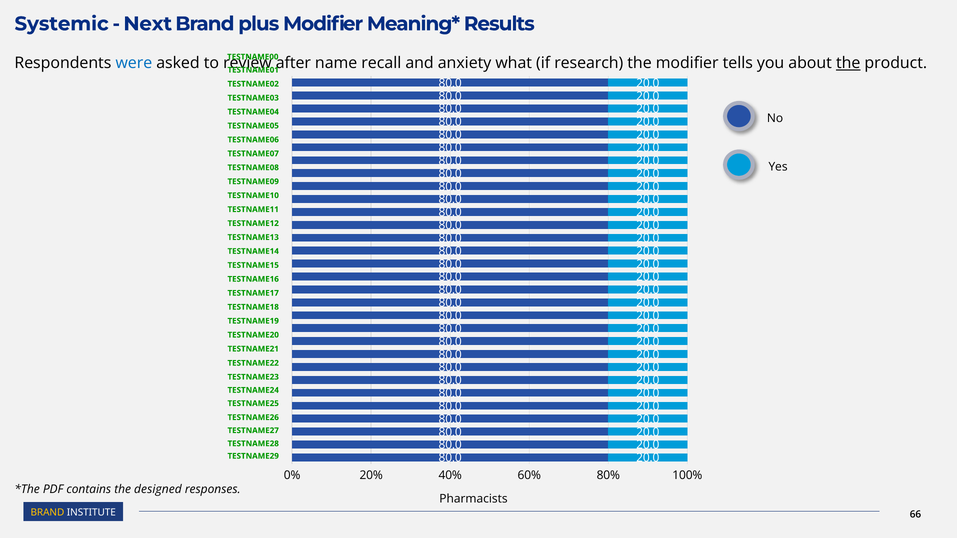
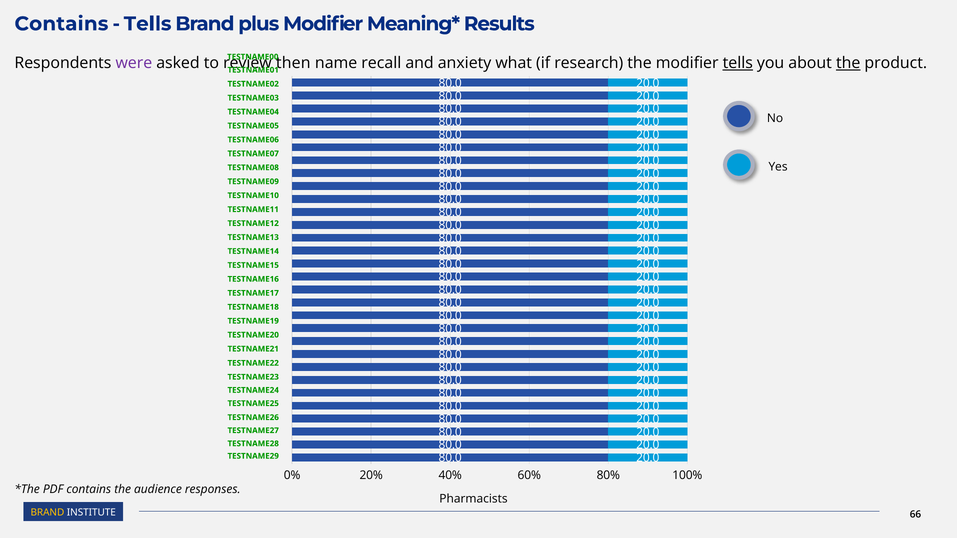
Systemic at (62, 24): Systemic -> Contains
Next at (148, 24): Next -> Tells
were colour: blue -> purple
after: after -> then
tells at (738, 63) underline: none -> present
designed: designed -> audience
